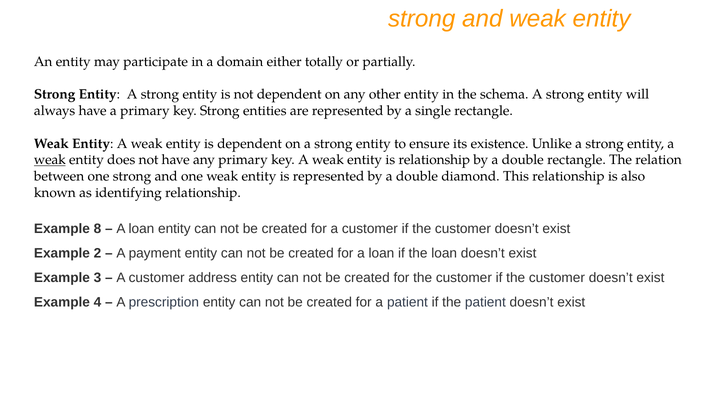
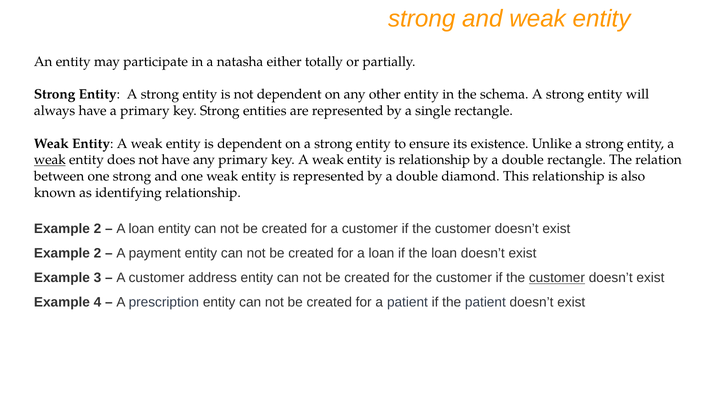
domain: domain -> natasha
8 at (98, 229): 8 -> 2
customer at (557, 278) underline: none -> present
